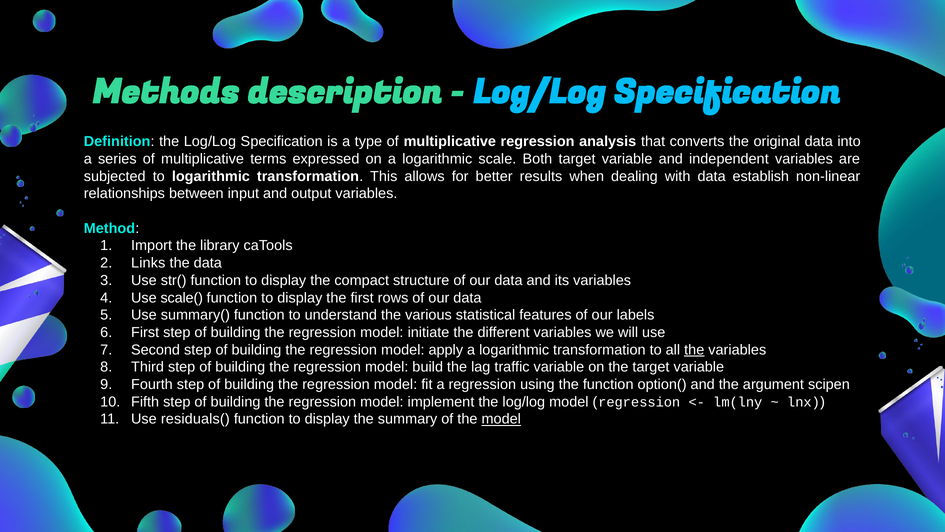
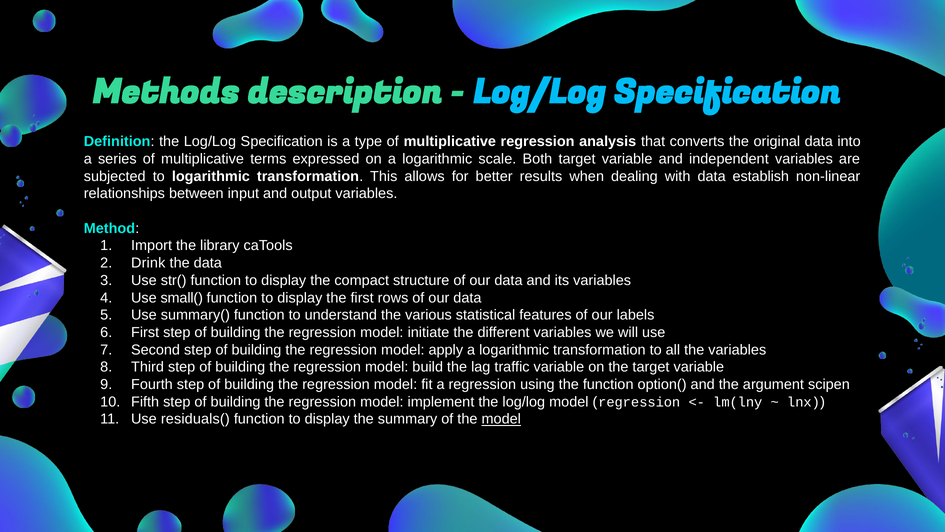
Links: Links -> Drink
scale(: scale( -> small(
the at (694, 350) underline: present -> none
